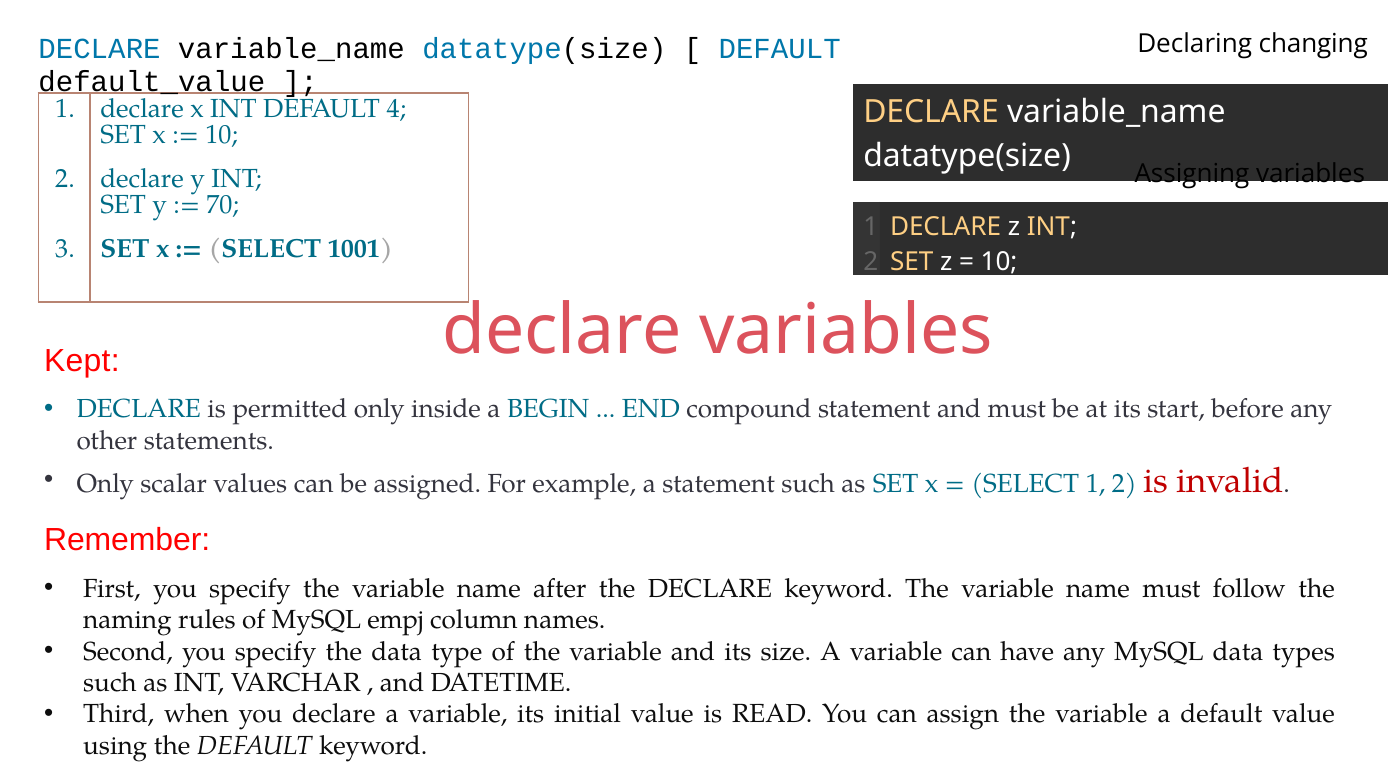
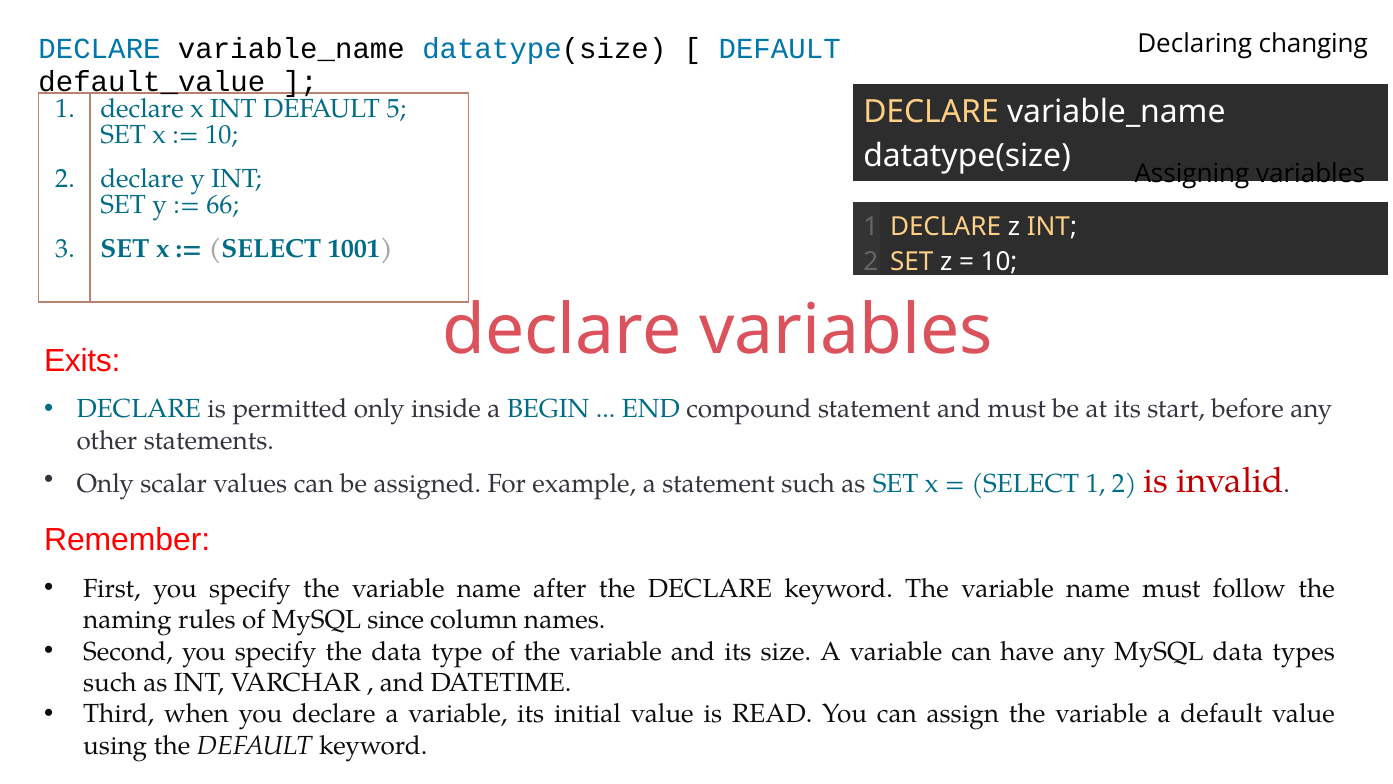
4: 4 -> 5
70: 70 -> 66
Kept: Kept -> Exits
empj: empj -> since
